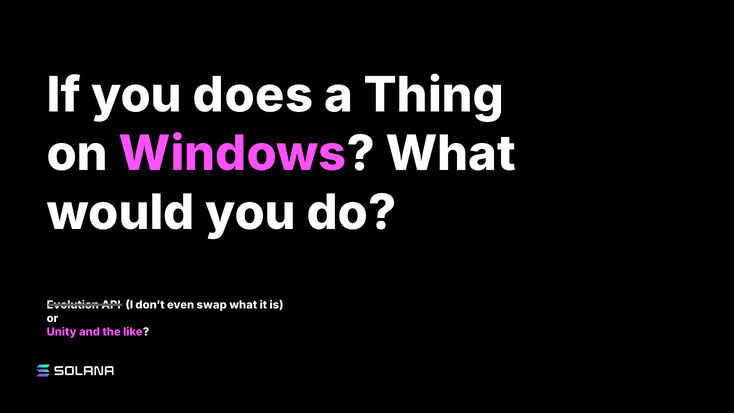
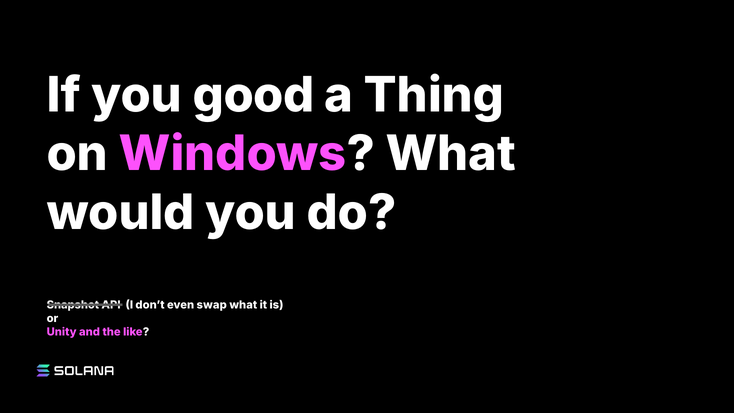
does: does -> good
Evolution: Evolution -> Snapshot
